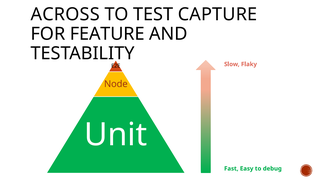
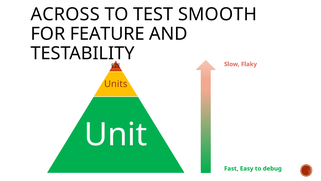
CAPTURE: CAPTURE -> SMOOTH
Node: Node -> Units
